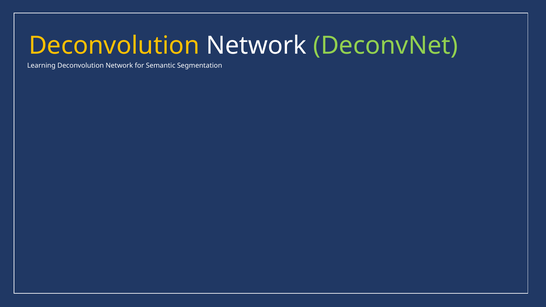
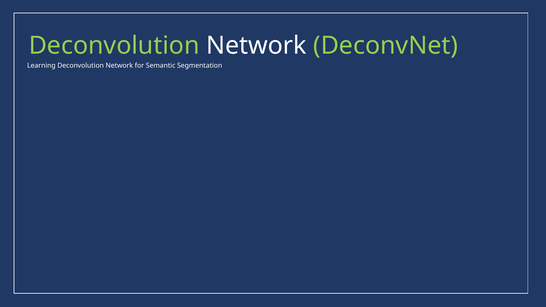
Deconvolution at (114, 46) colour: yellow -> light green
